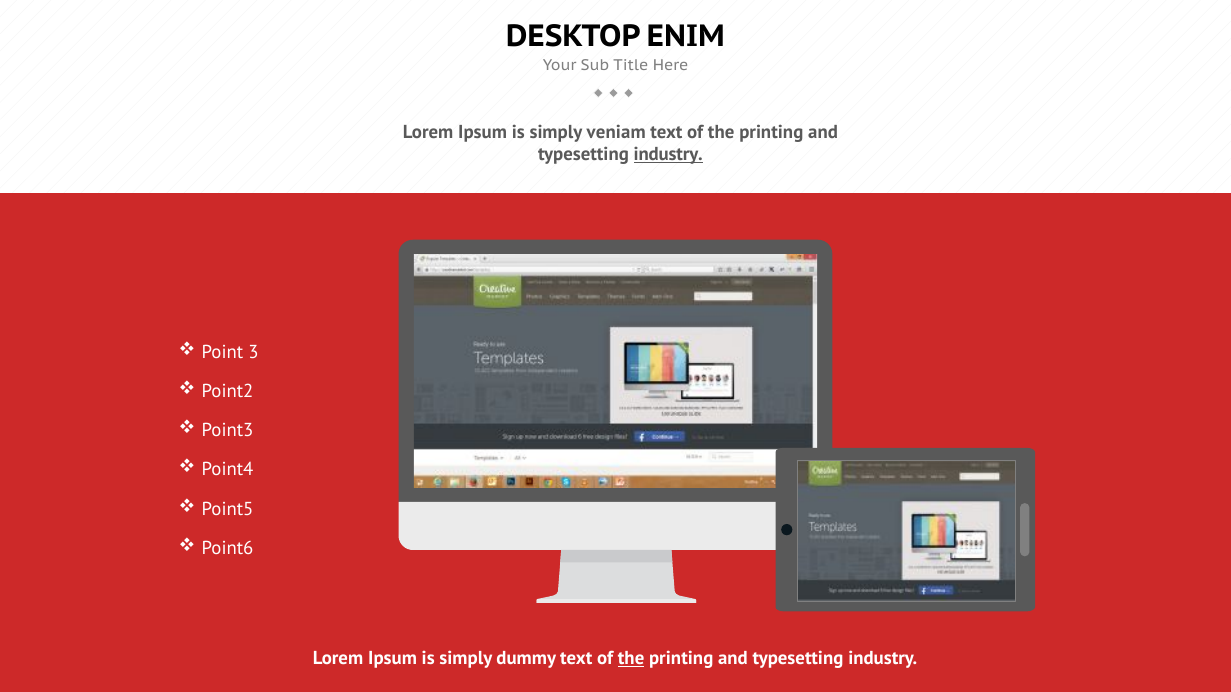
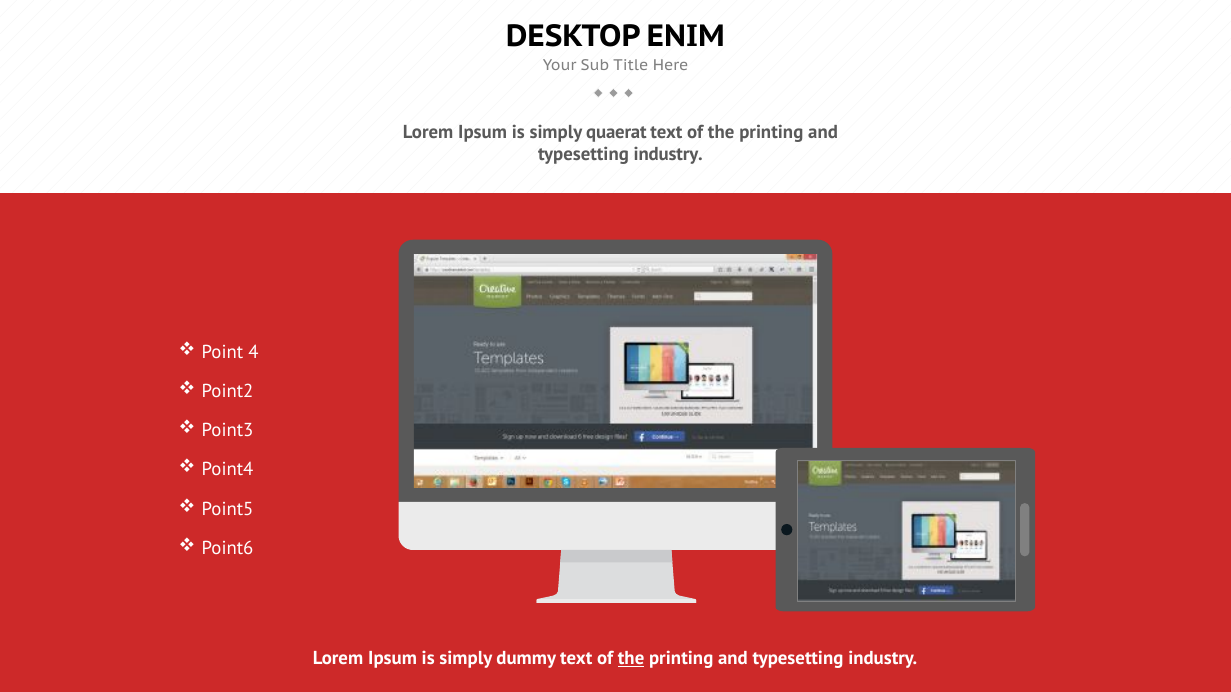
veniam: veniam -> quaerat
industry at (668, 155) underline: present -> none
3: 3 -> 4
